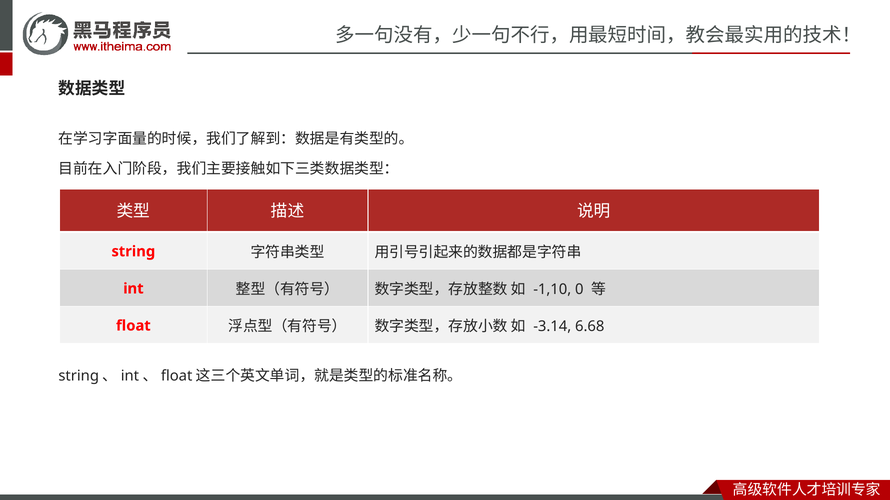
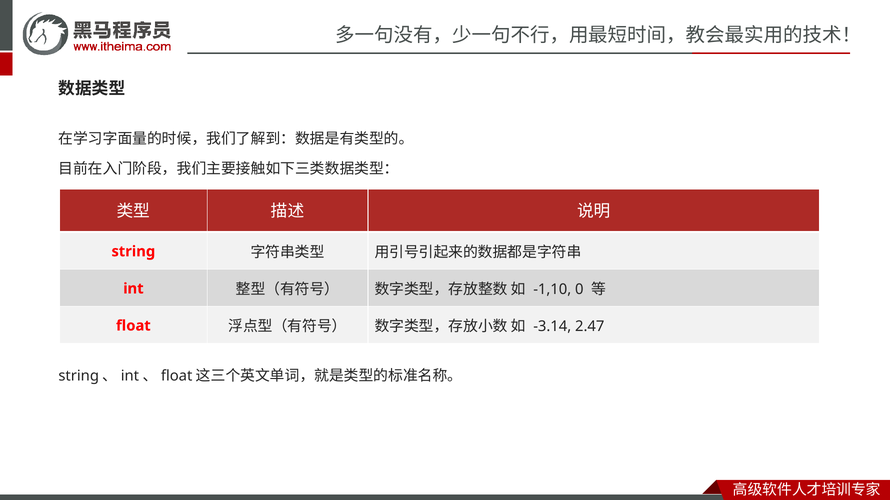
6.68: 6.68 -> 2.47
